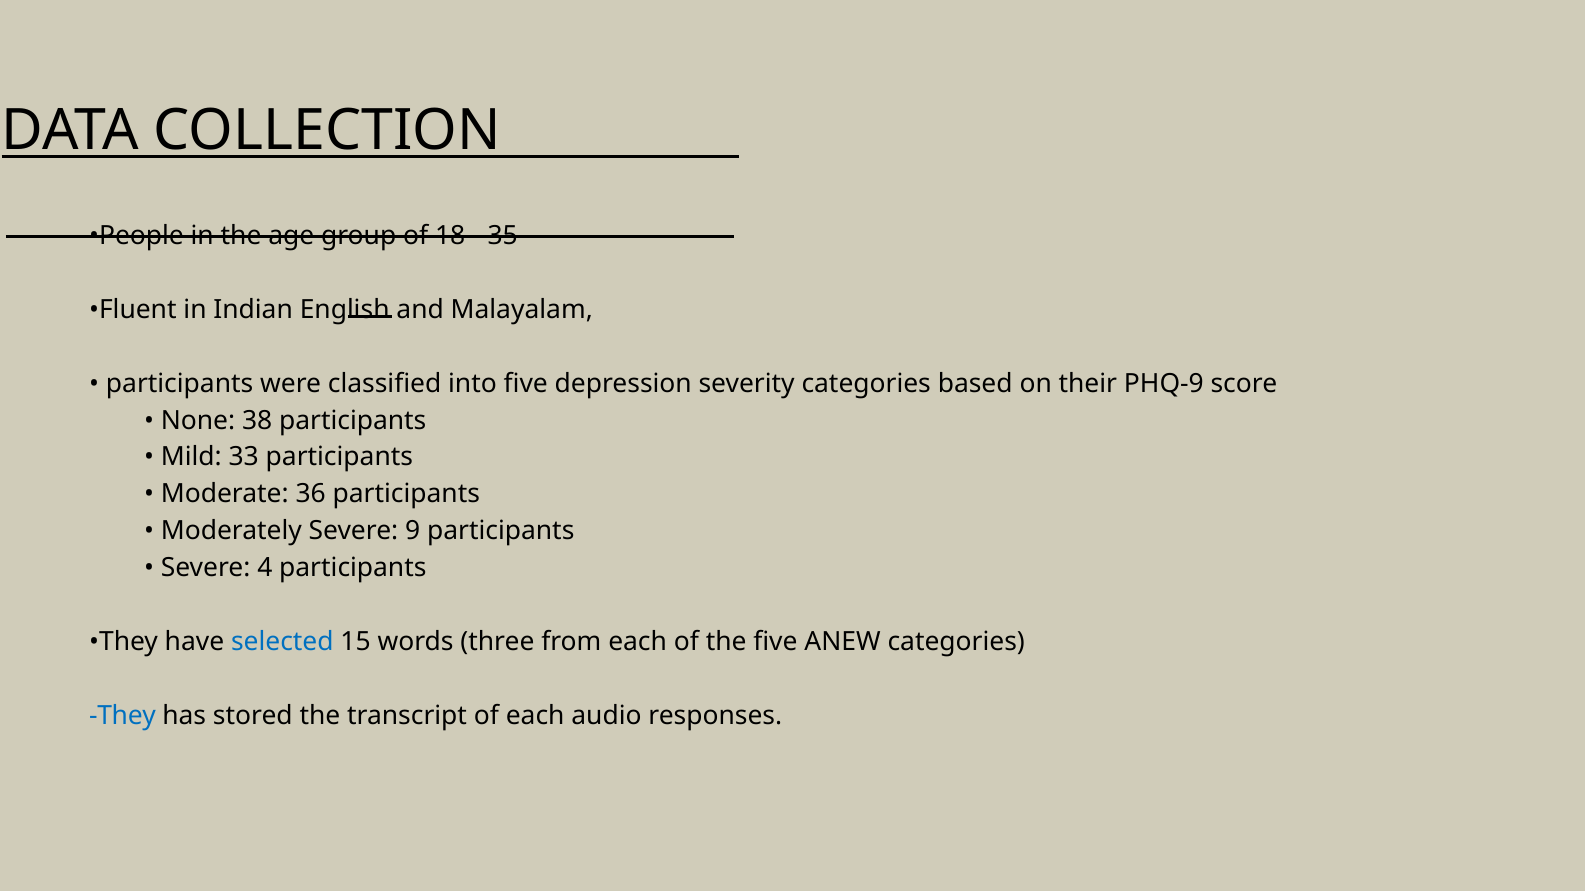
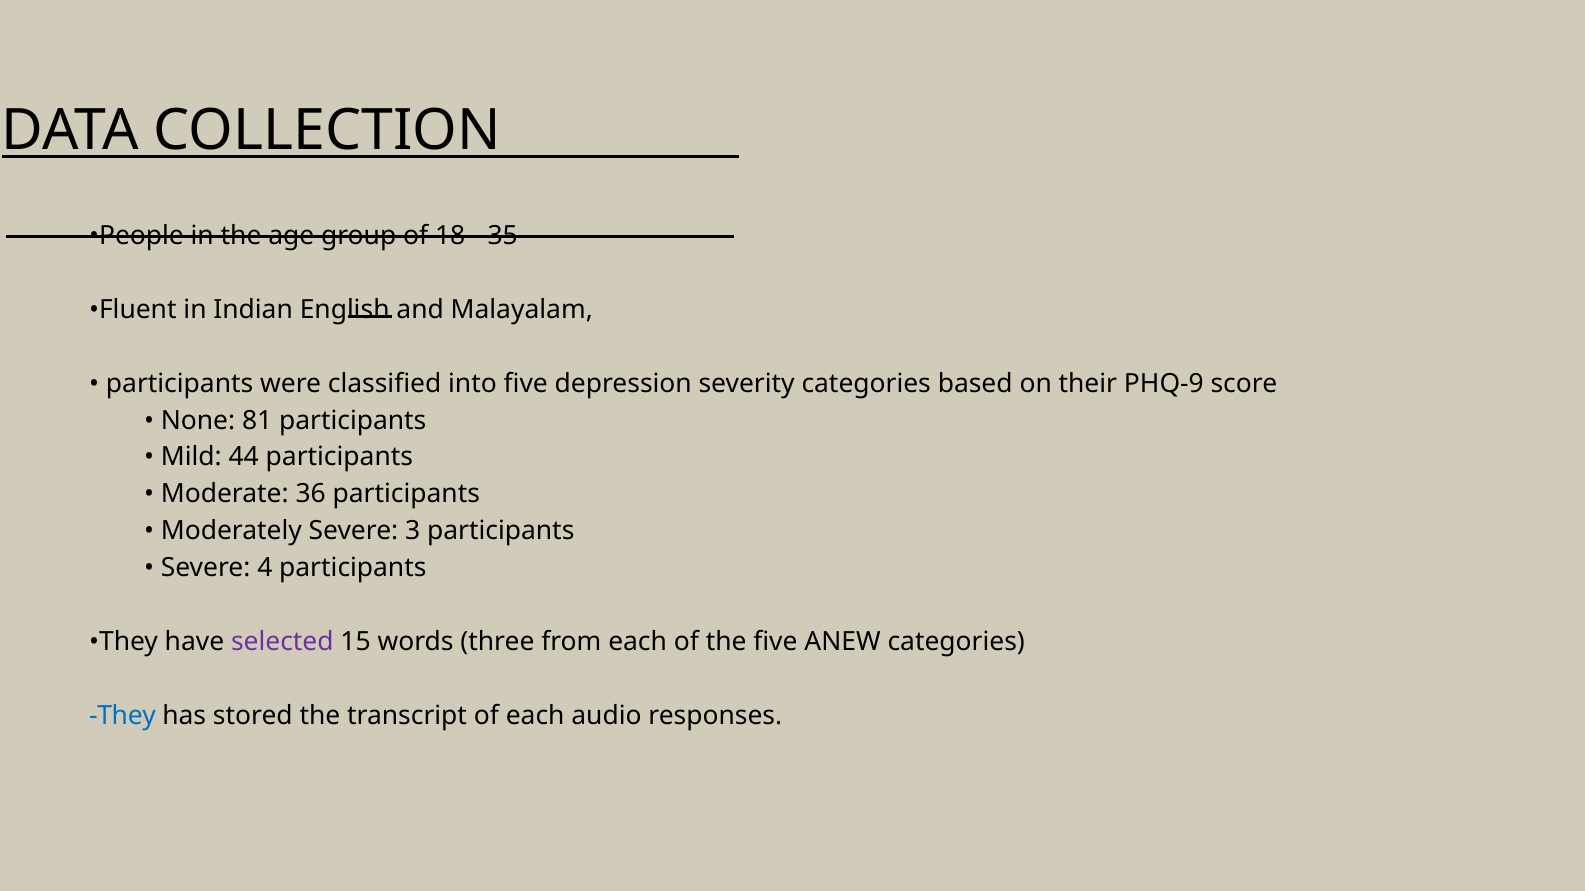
38: 38 -> 81
33: 33 -> 44
9: 9 -> 3
selected colour: blue -> purple
